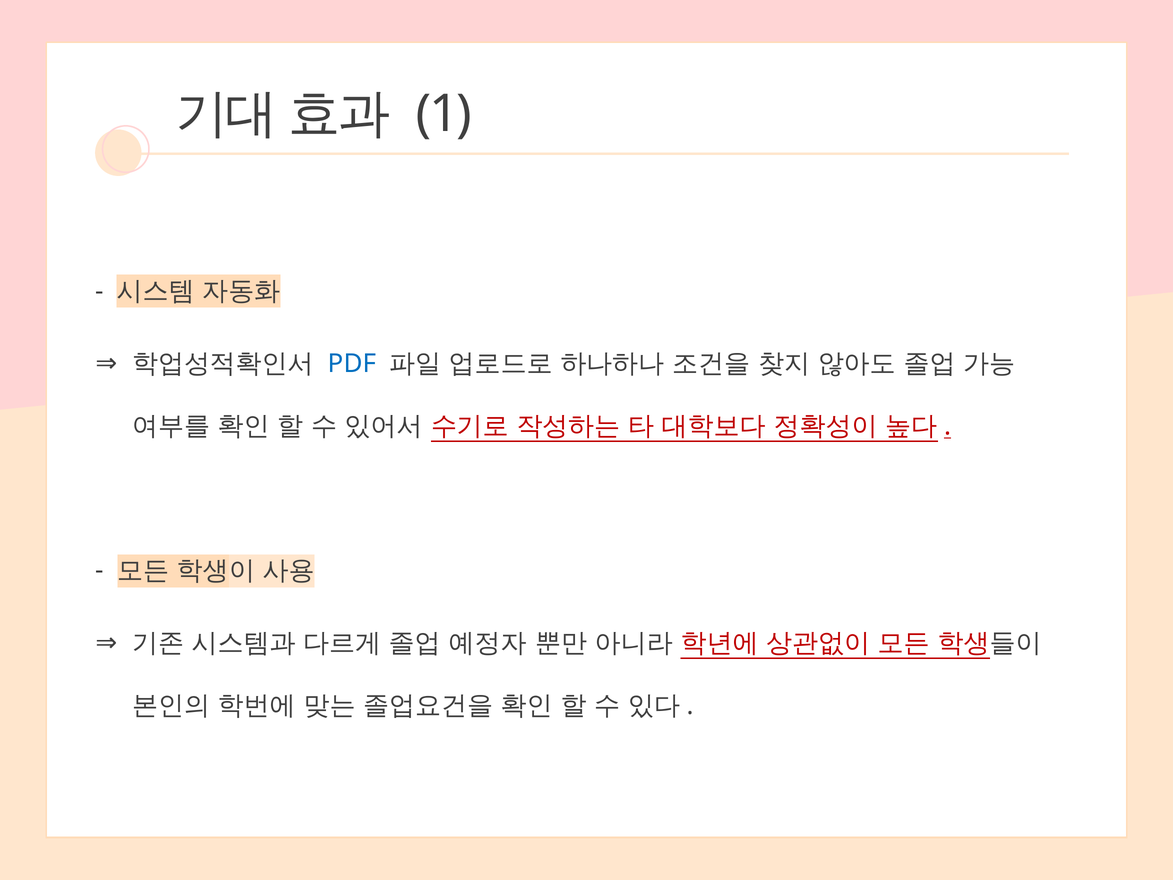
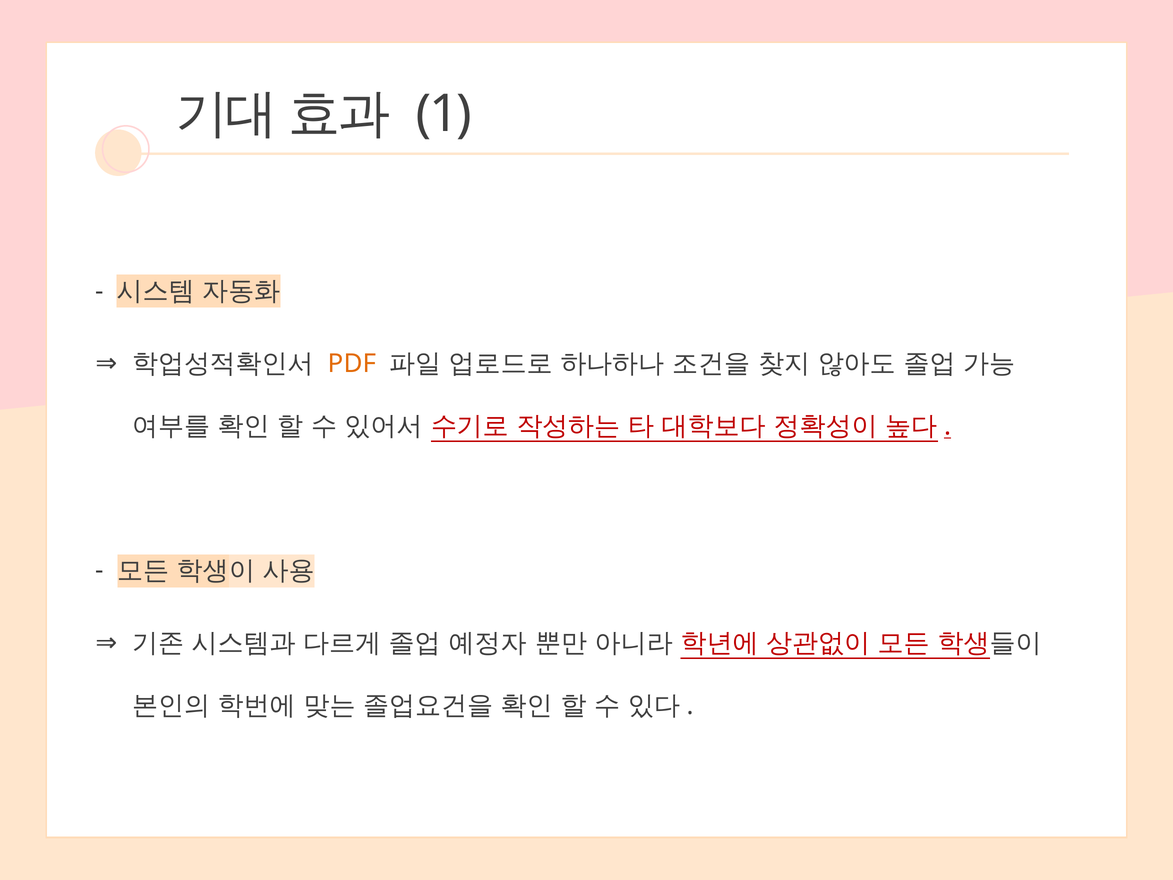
PDF colour: blue -> orange
